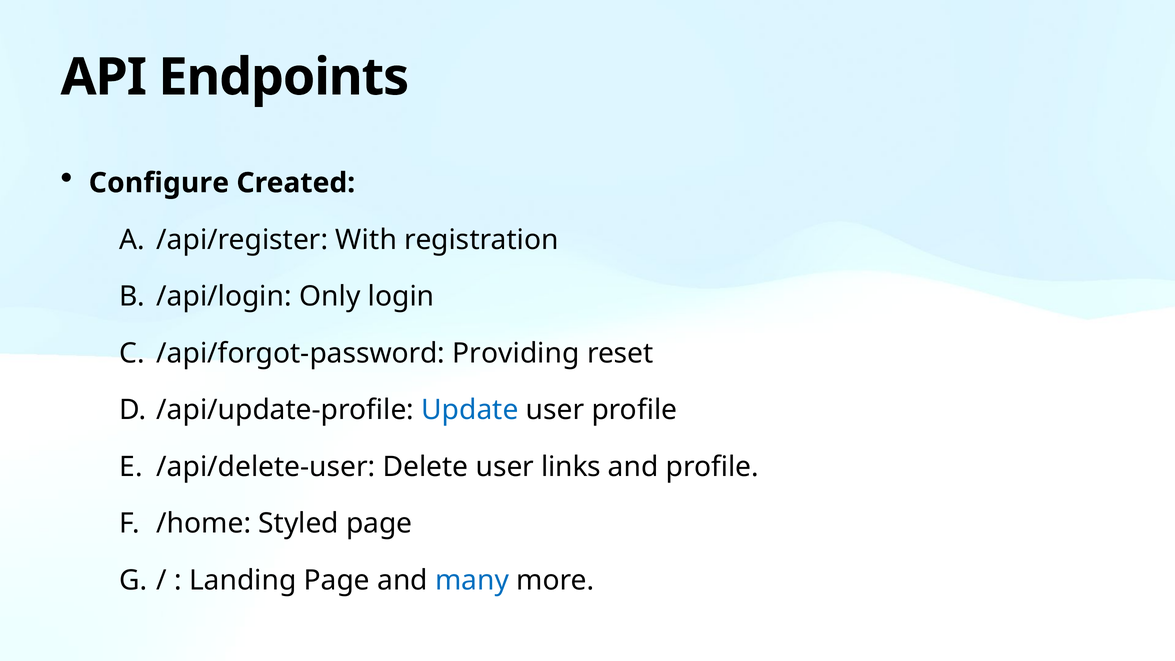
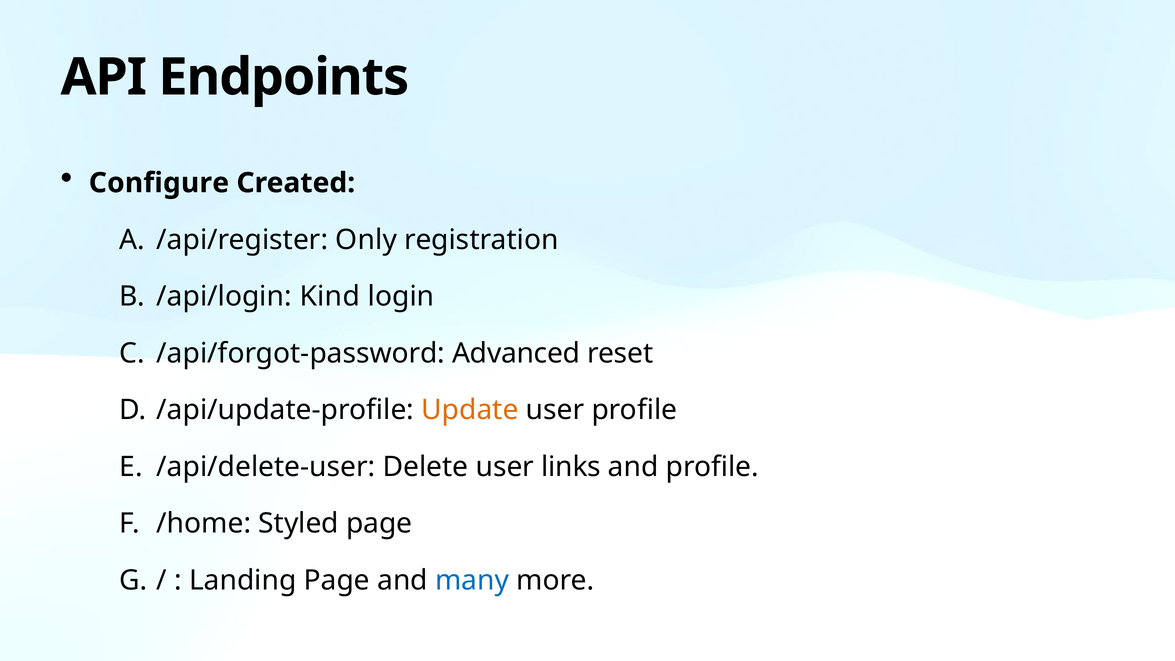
With: With -> Only
Only: Only -> Kind
Providing: Providing -> Advanced
Update colour: blue -> orange
